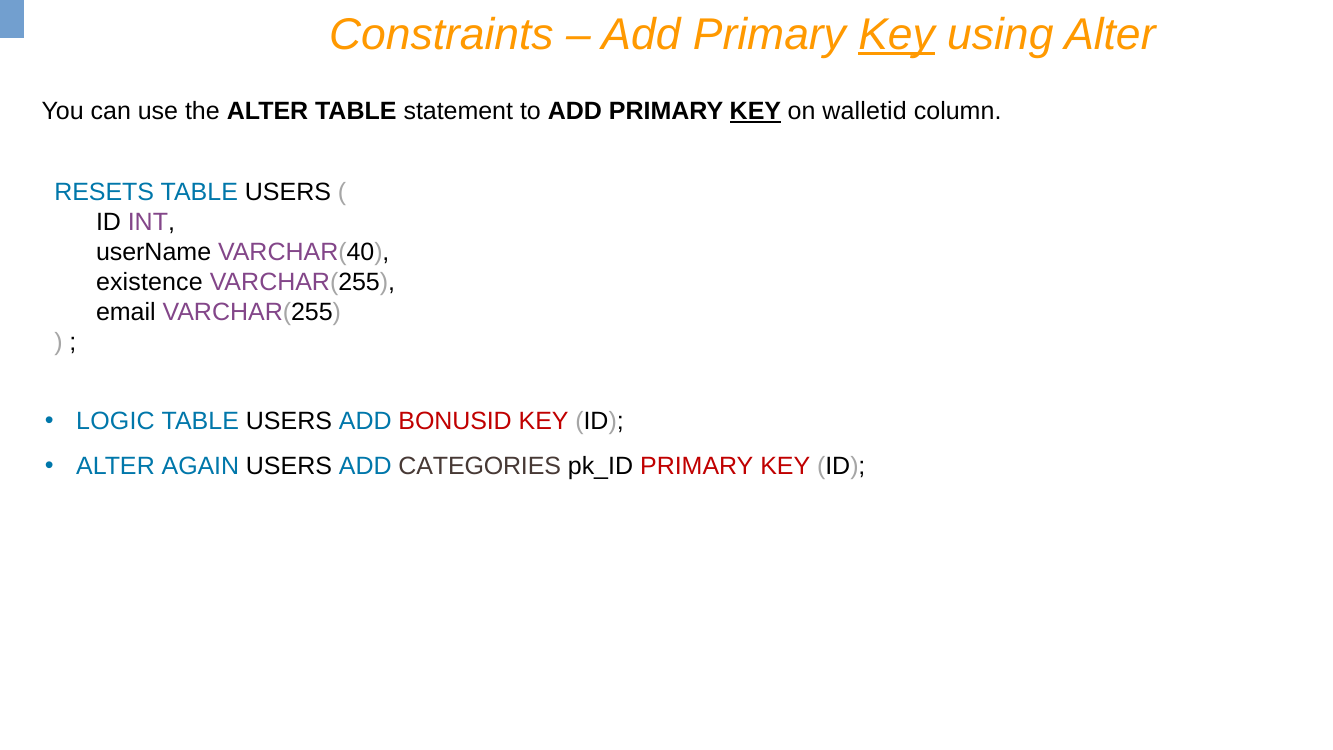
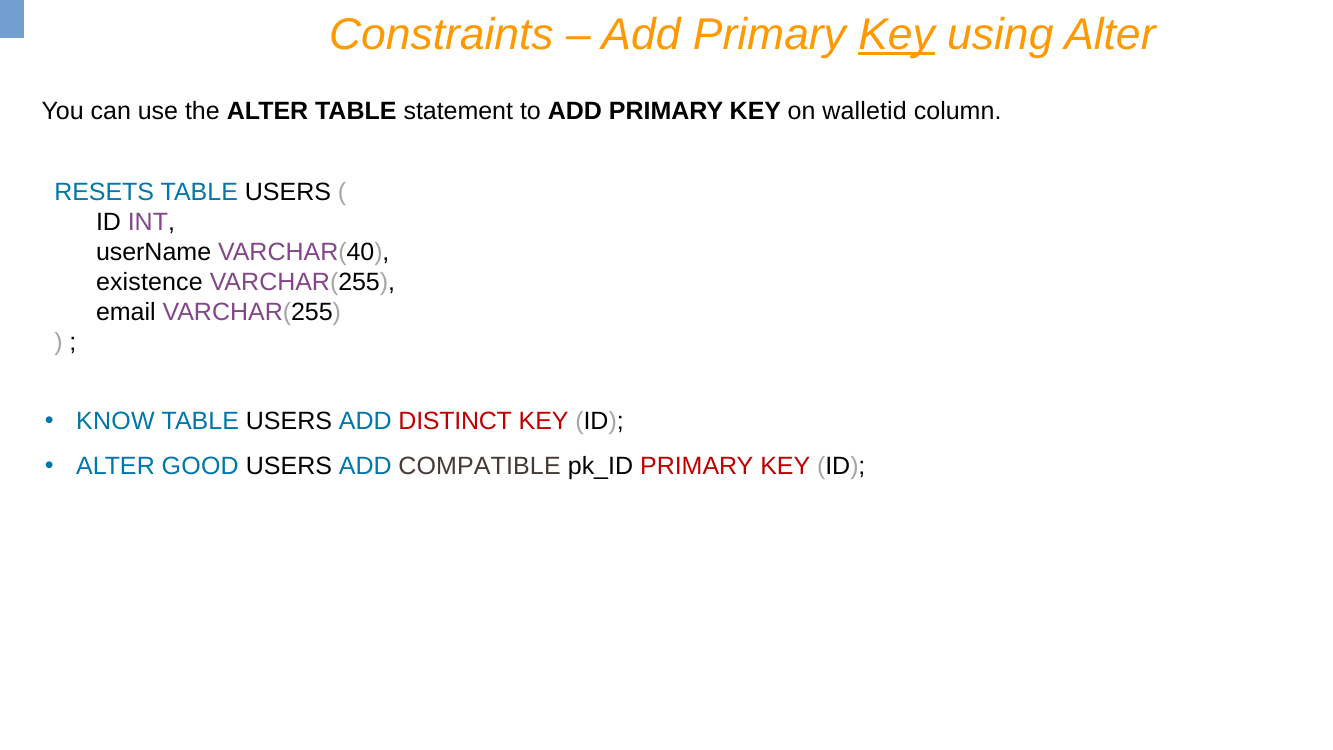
KEY at (755, 111) underline: present -> none
LOGIC: LOGIC -> KNOW
BONUSID: BONUSID -> DISTINCT
AGAIN: AGAIN -> GOOD
CATEGORIES: CATEGORIES -> COMPATIBLE
